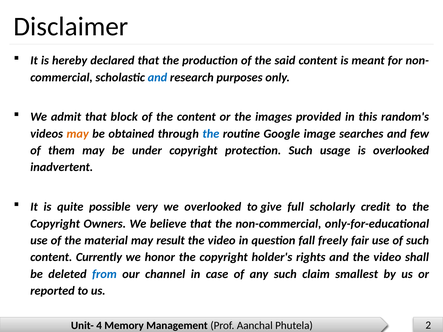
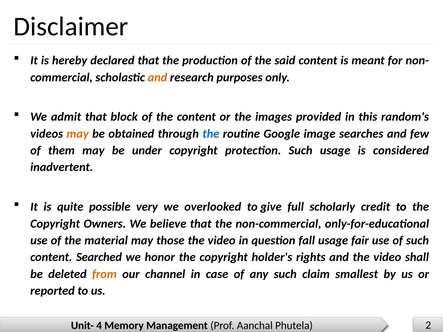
and at (157, 77) colour: blue -> orange
is overlooked: overlooked -> considered
result: result -> those
fall freely: freely -> usage
Currently: Currently -> Searched
from colour: blue -> orange
